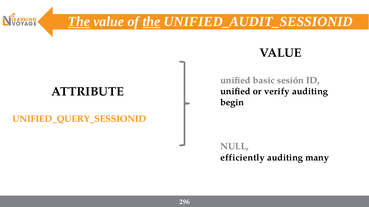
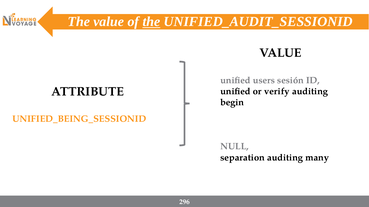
The at (79, 22) underline: present -> none
basic: basic -> users
UNIFIED_QUERY_SESSIONID: UNIFIED_QUERY_SESSIONID -> UNIFIED_BEING_SESSIONID
efficiently: efficiently -> separation
